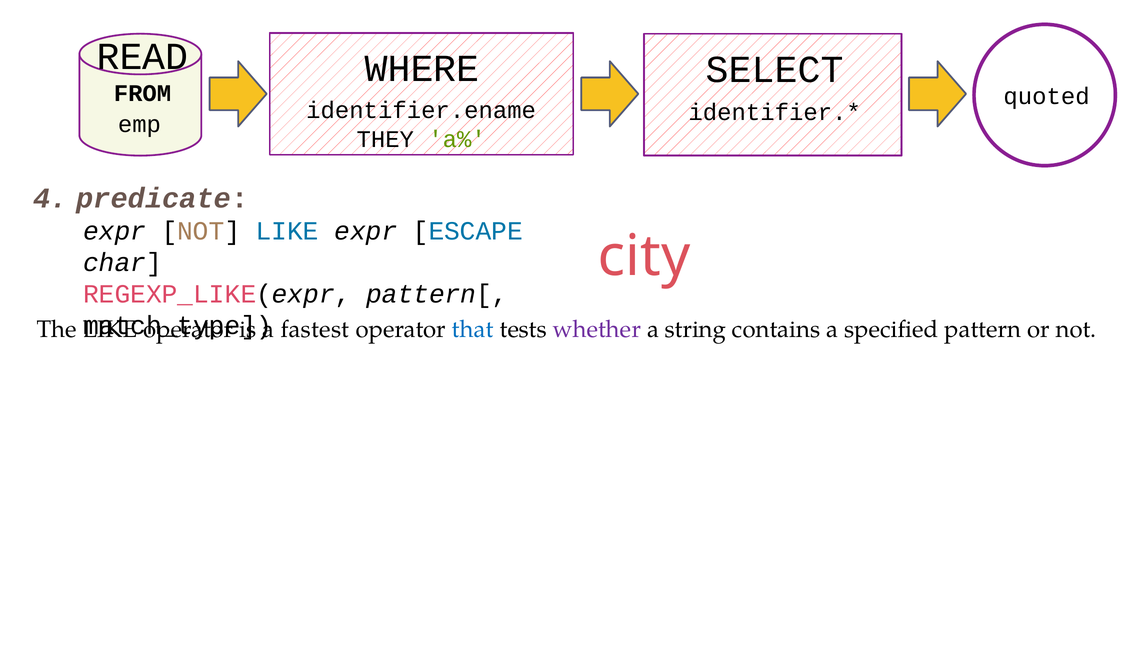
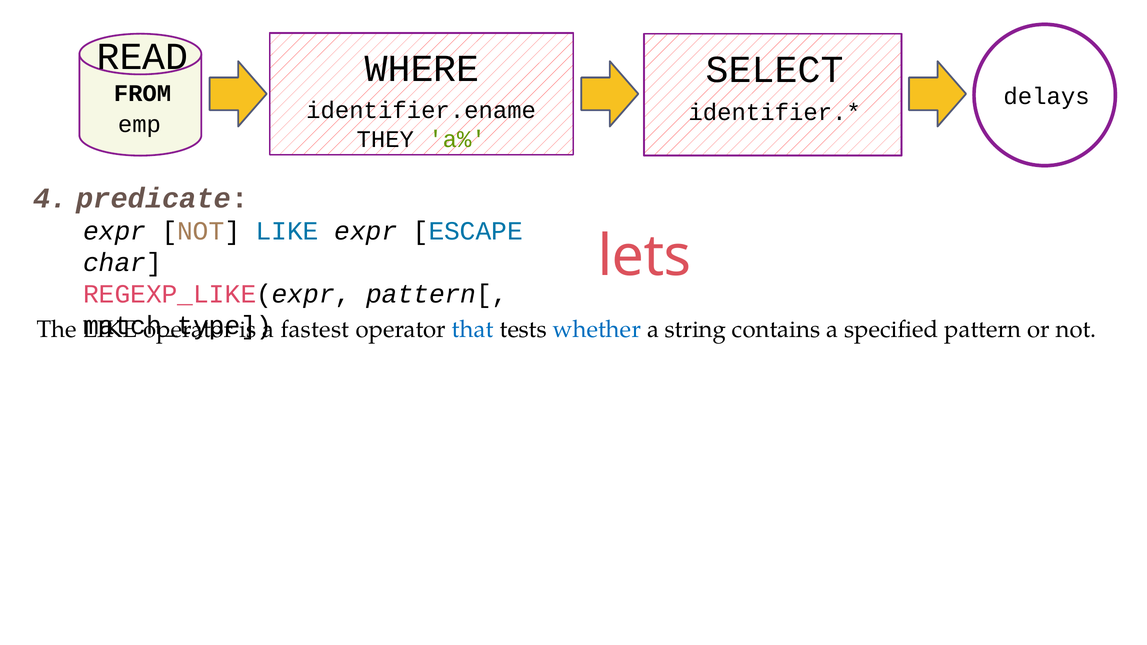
quoted: quoted -> delays
city: city -> lets
whether colour: purple -> blue
